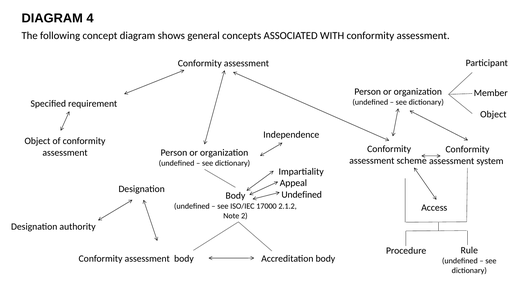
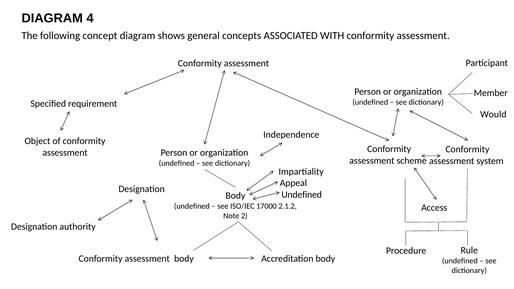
Object at (493, 114): Object -> Would
